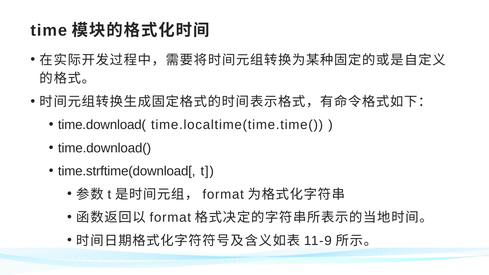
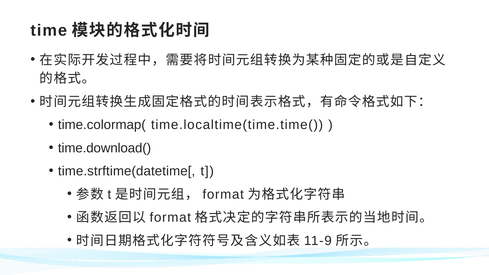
time.download( at (102, 125): time.download( -> time.colormap(
time.strftime(download[: time.strftime(download[ -> time.strftime(datetime[
